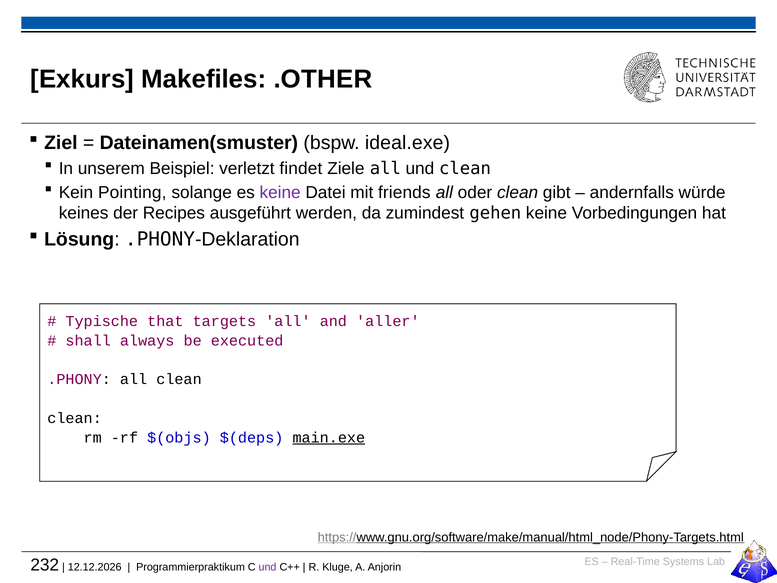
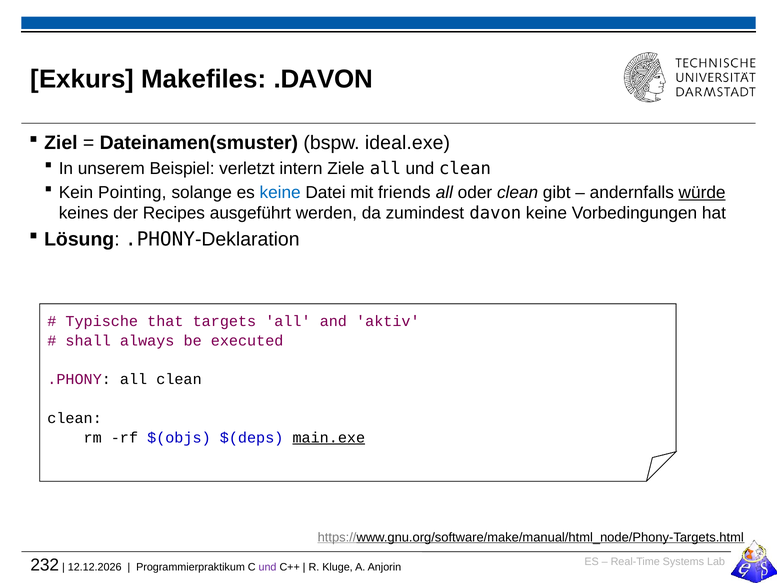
.OTHER: .OTHER -> .DAVON
findet: findet -> intern
keine at (280, 193) colour: purple -> blue
würde underline: none -> present
gehen: gehen -> davon
aller: aller -> aktiv
